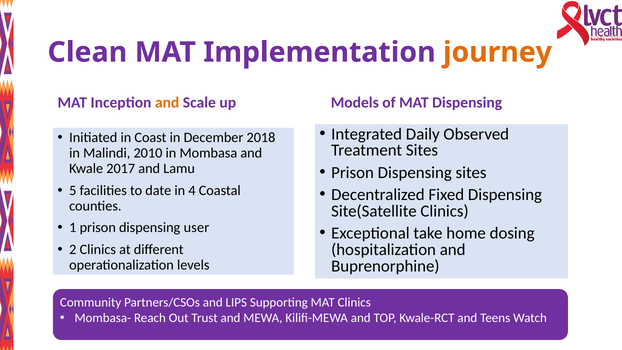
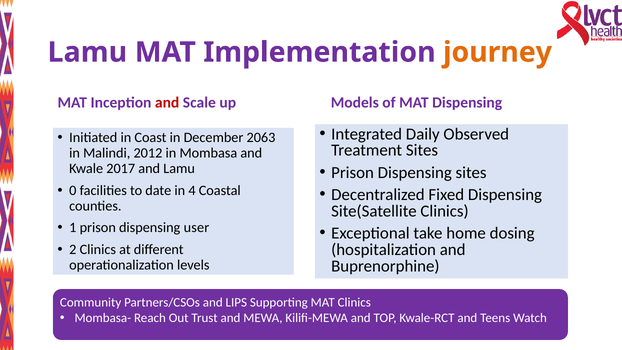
Clean at (87, 52): Clean -> Lamu
and at (167, 103) colour: orange -> red
2018: 2018 -> 2063
2010: 2010 -> 2012
5: 5 -> 0
